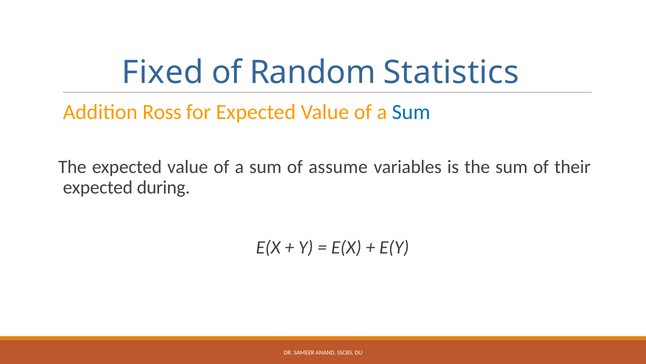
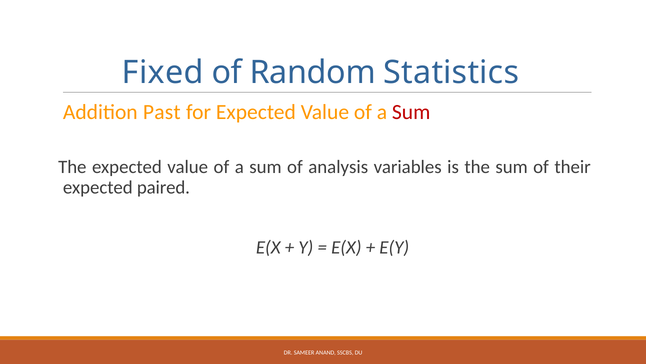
Ross: Ross -> Past
Sum at (411, 112) colour: blue -> red
assume: assume -> analysis
during: during -> paired
